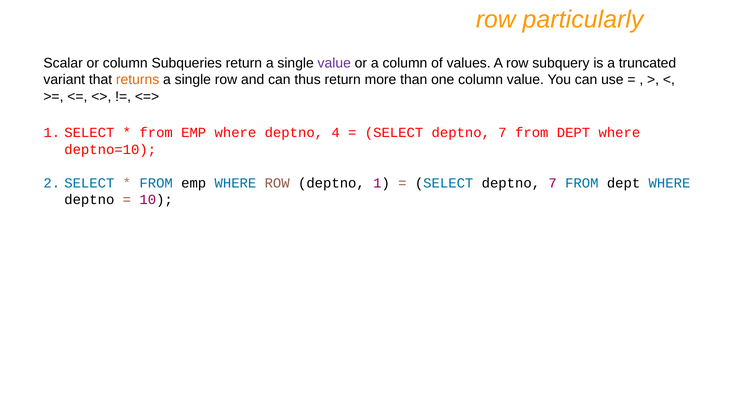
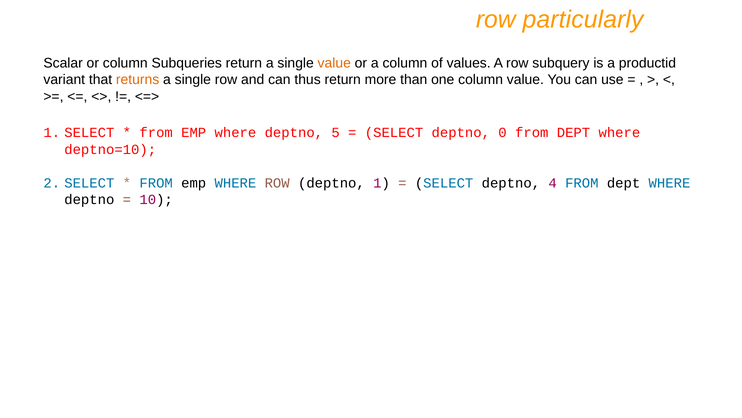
value at (334, 63) colour: purple -> orange
truncated: truncated -> productid
4: 4 -> 5
7 at (503, 133): 7 -> 0
7 at (553, 183): 7 -> 4
